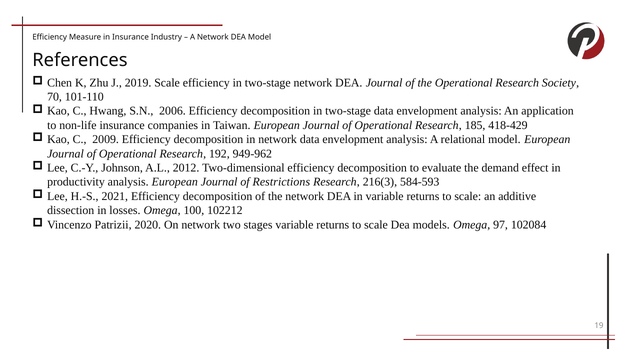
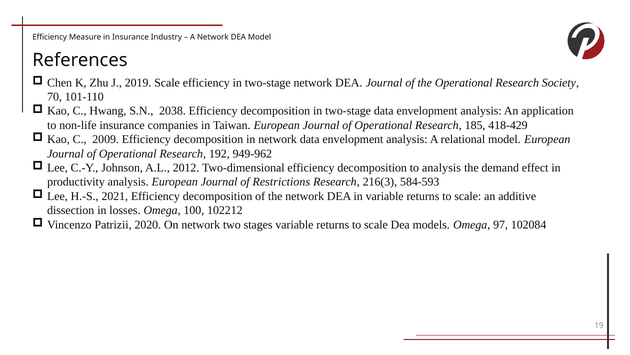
2006: 2006 -> 2038
to evaluate: evaluate -> analysis
